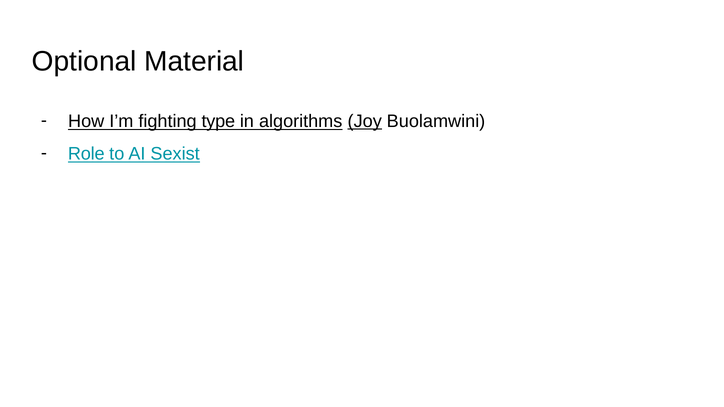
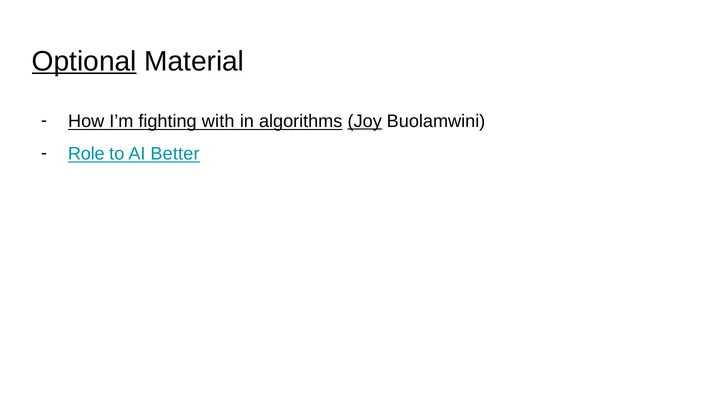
Optional underline: none -> present
type: type -> with
Sexist: Sexist -> Better
